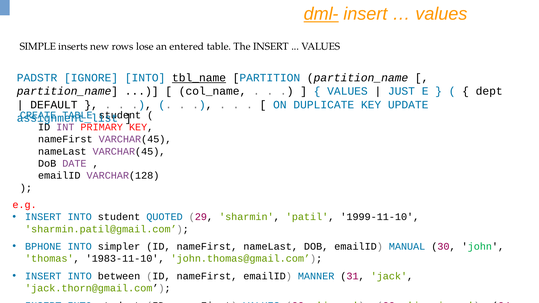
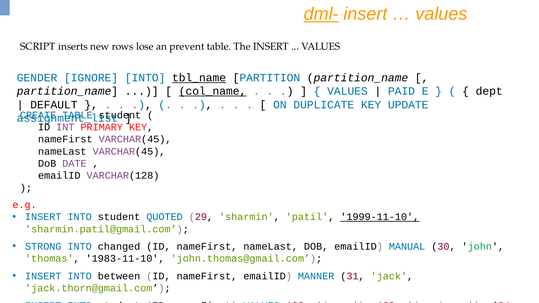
SIMPLE: SIMPLE -> SCRIPT
entered: entered -> prevent
PADSTR: PADSTR -> GENDER
col_name underline: none -> present
JUST: JUST -> PAID
1999-11-10 underline: none -> present
BPHONE: BPHONE -> STRONG
simpler: simpler -> changed
